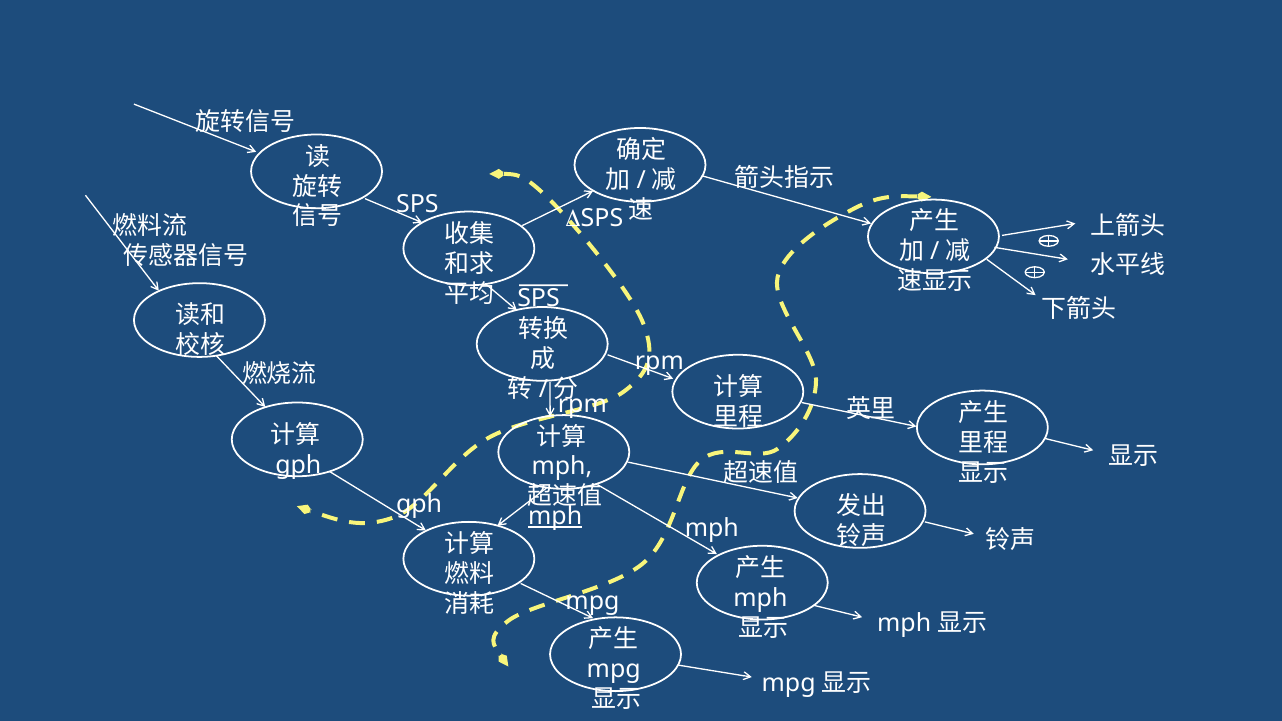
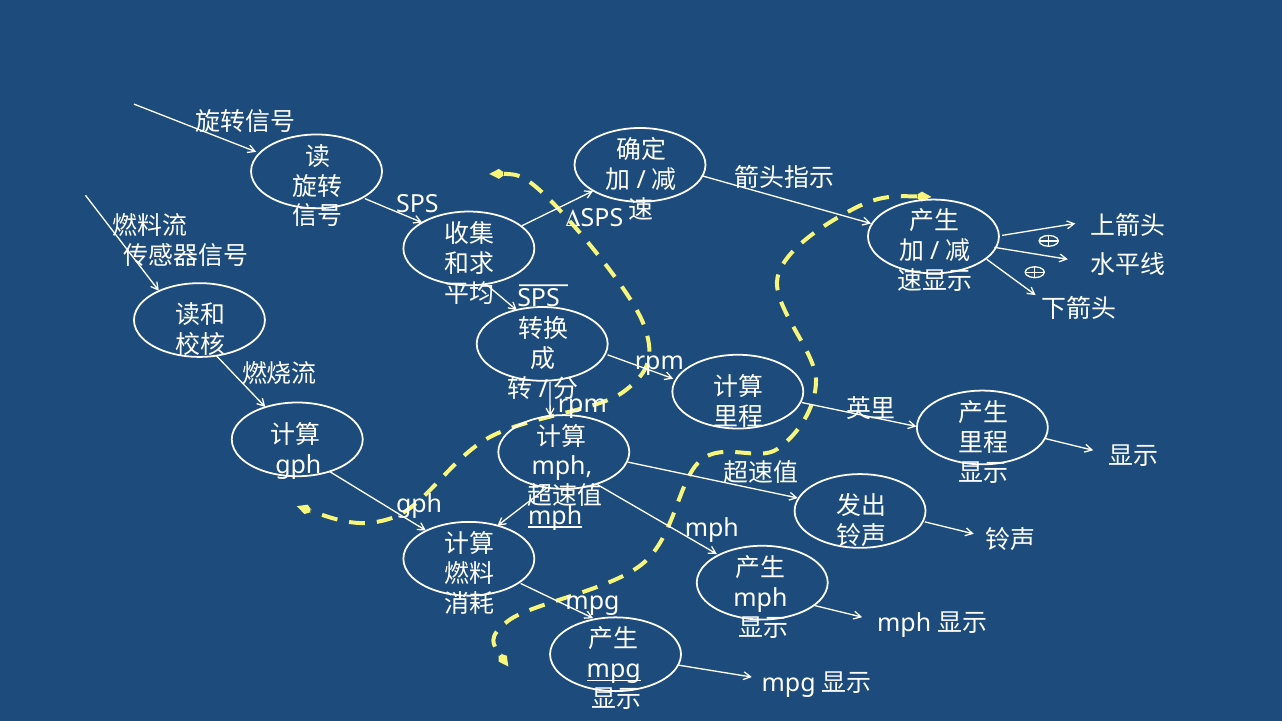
mpg at (614, 670) underline: none -> present
